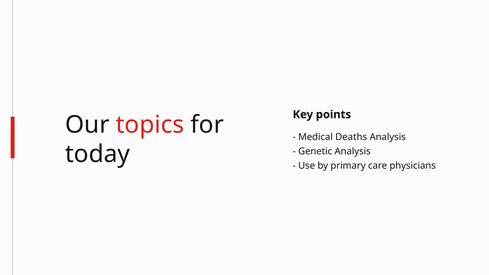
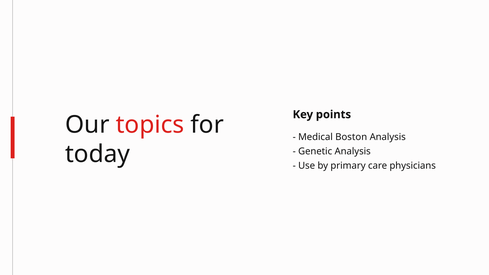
Deaths: Deaths -> Boston
